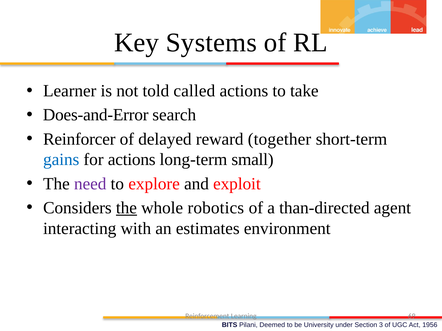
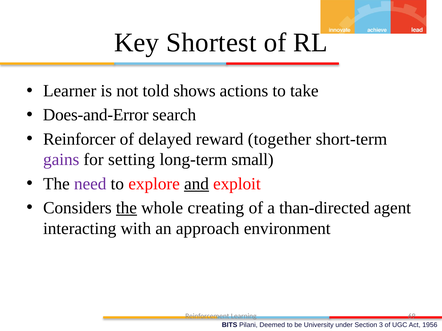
Systems: Systems -> Shortest
called: called -> shows
gains colour: blue -> purple
for actions: actions -> setting
and underline: none -> present
robotics: robotics -> creating
estimates: estimates -> approach
